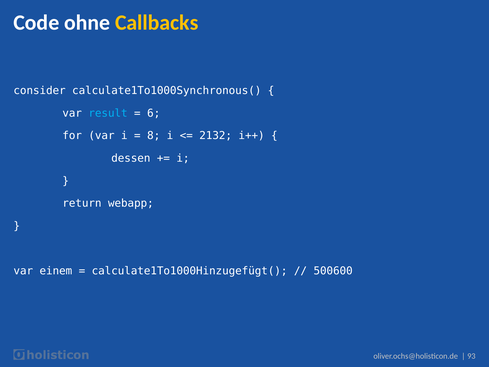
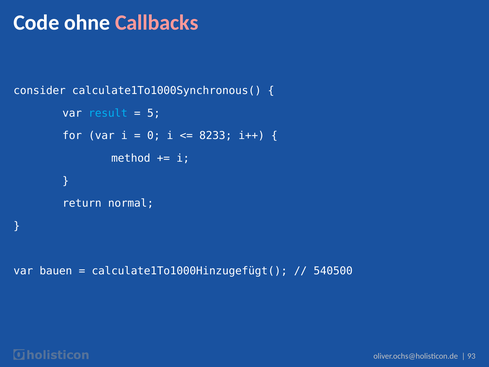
Callbacks colour: yellow -> pink
6: 6 -> 5
8: 8 -> 0
2132: 2132 -> 8233
dessen: dessen -> method
webapp: webapp -> normal
einem: einem -> bauen
500600: 500600 -> 540500
